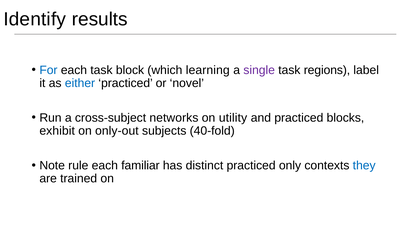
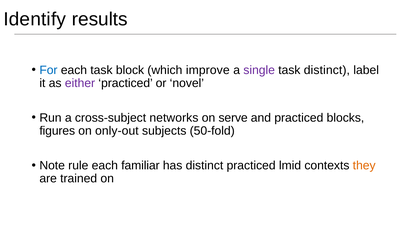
learning: learning -> improve
task regions: regions -> distinct
either colour: blue -> purple
utility: utility -> serve
exhibit: exhibit -> figures
40-fold: 40-fold -> 50-fold
only: only -> lmid
they colour: blue -> orange
